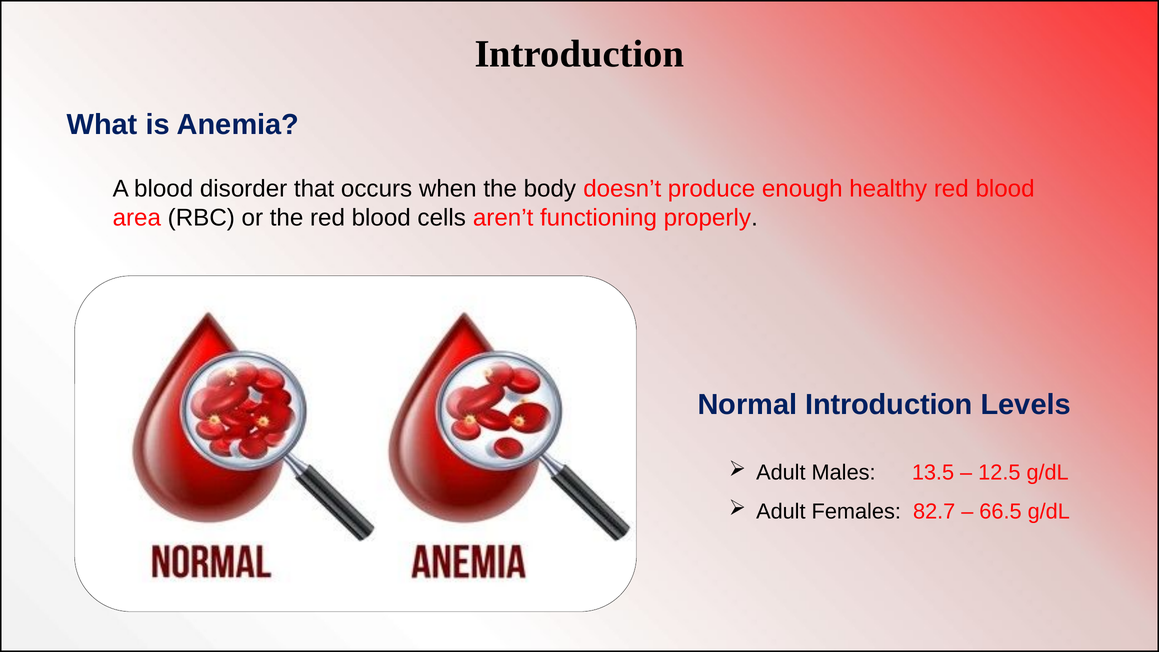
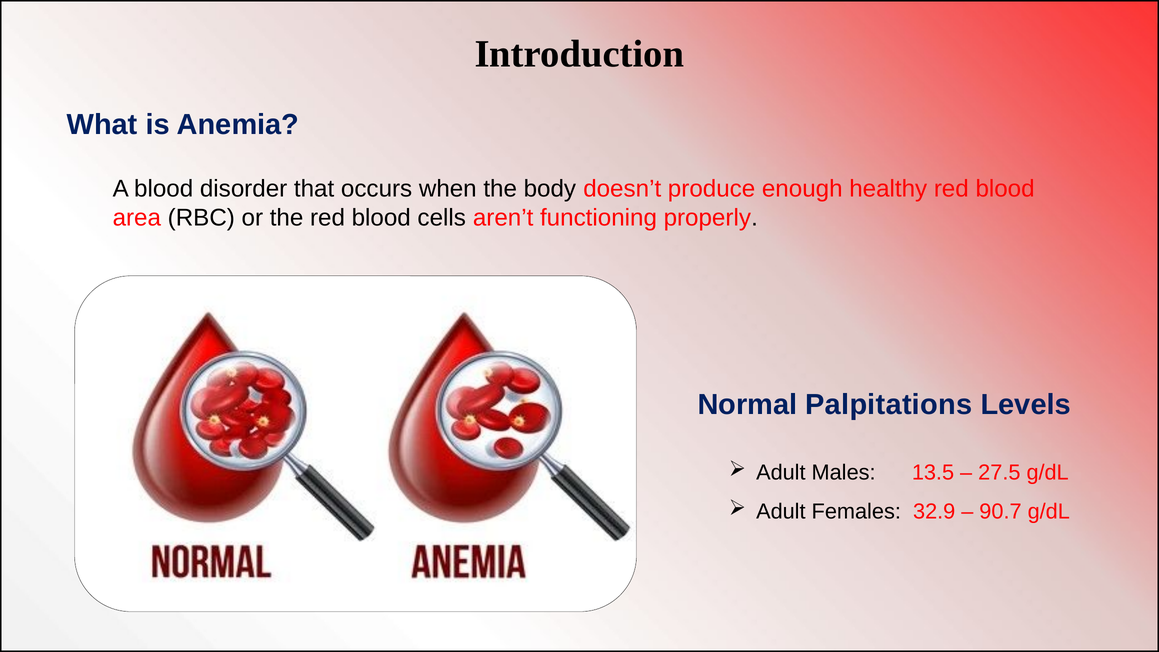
Normal Introduction: Introduction -> Palpitations
12.5: 12.5 -> 27.5
82.7: 82.7 -> 32.9
66.5: 66.5 -> 90.7
